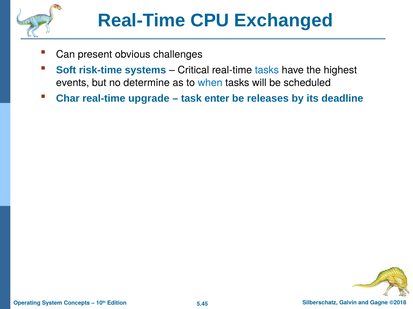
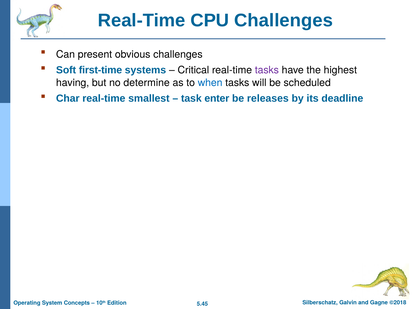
CPU Exchanged: Exchanged -> Challenges
risk-time: risk-time -> first-time
tasks at (267, 70) colour: blue -> purple
events: events -> having
upgrade: upgrade -> smallest
